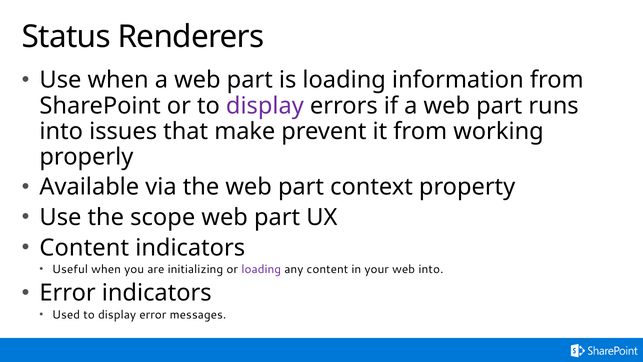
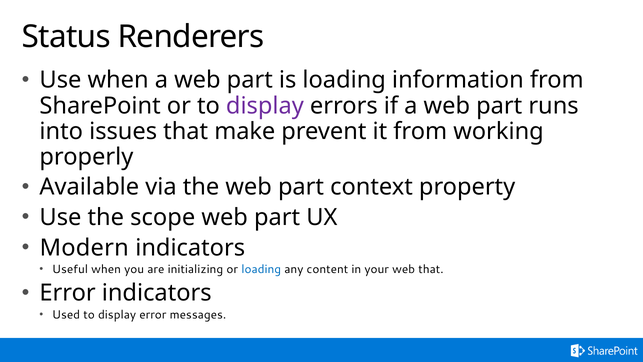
Content at (84, 247): Content -> Modern
loading at (261, 269) colour: purple -> blue
web into: into -> that
